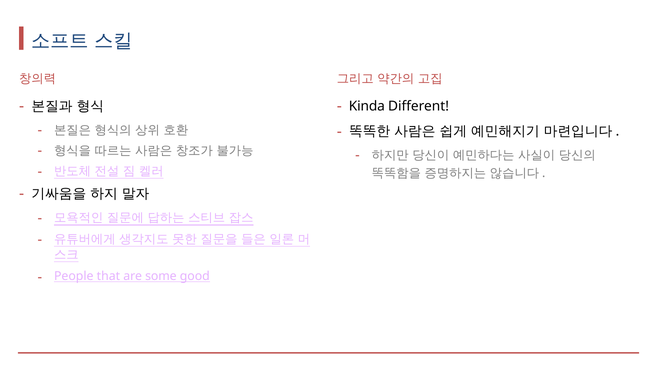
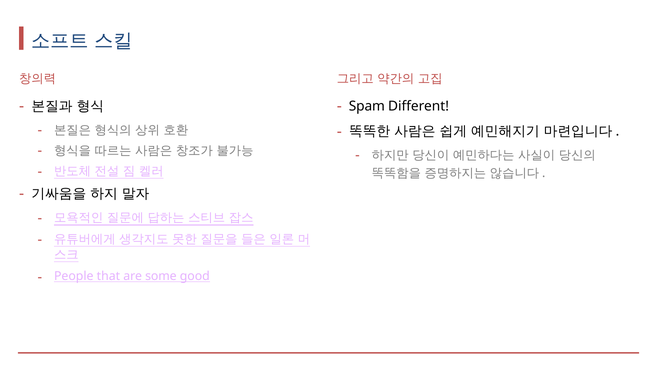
Kinda: Kinda -> Spam
